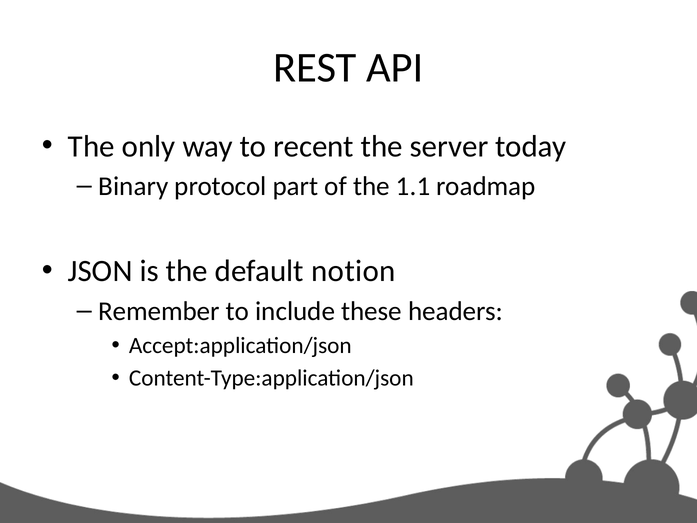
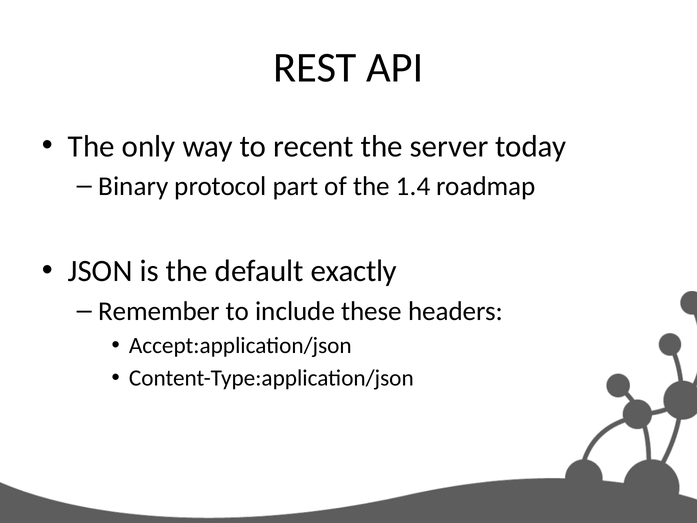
1.1: 1.1 -> 1.4
notion: notion -> exactly
